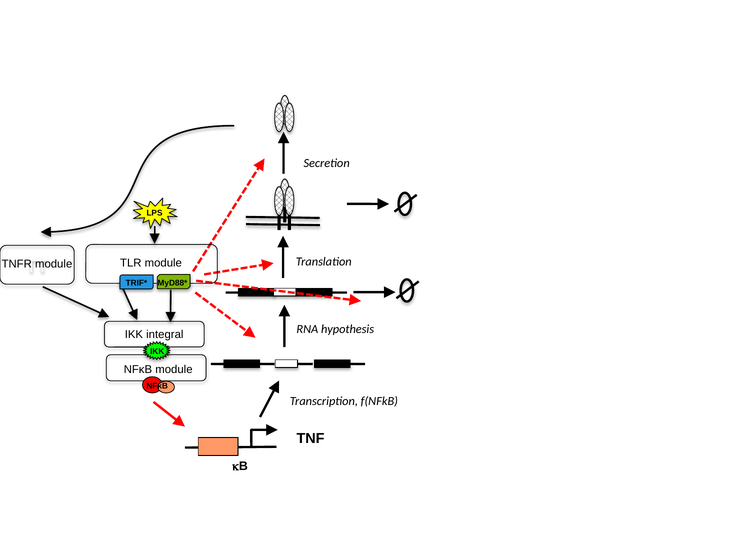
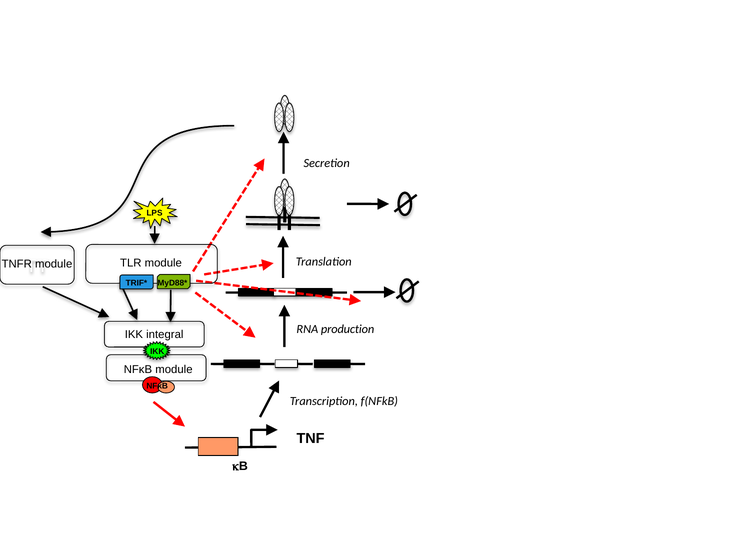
hypothesis: hypothesis -> production
